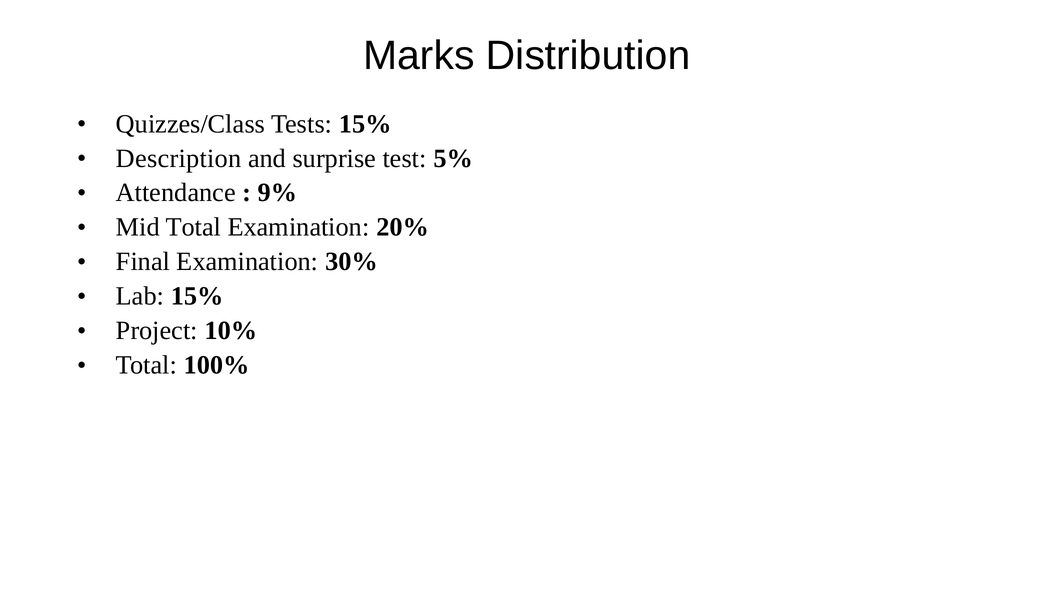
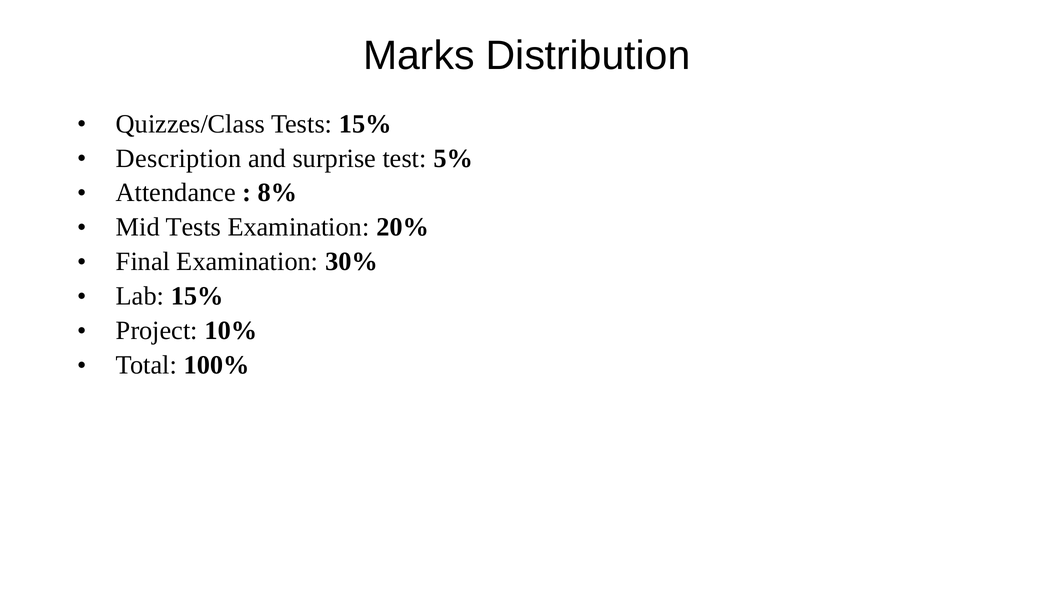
9%: 9% -> 8%
Mid Total: Total -> Tests
